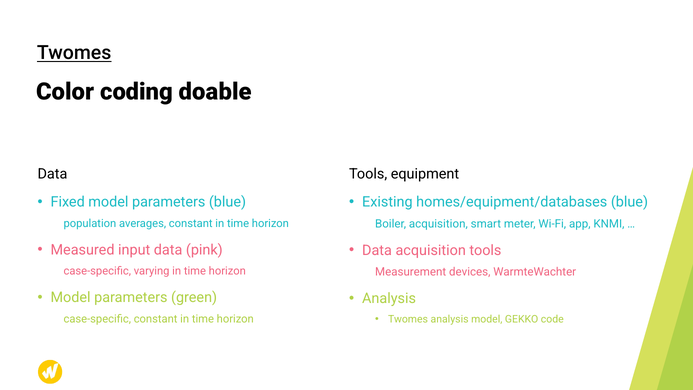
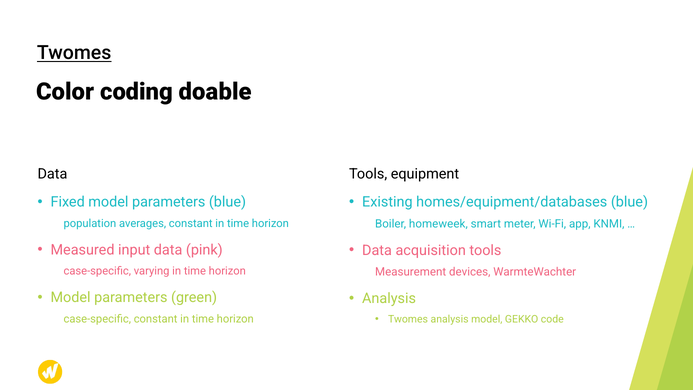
Boiler acquisition: acquisition -> homeweek
